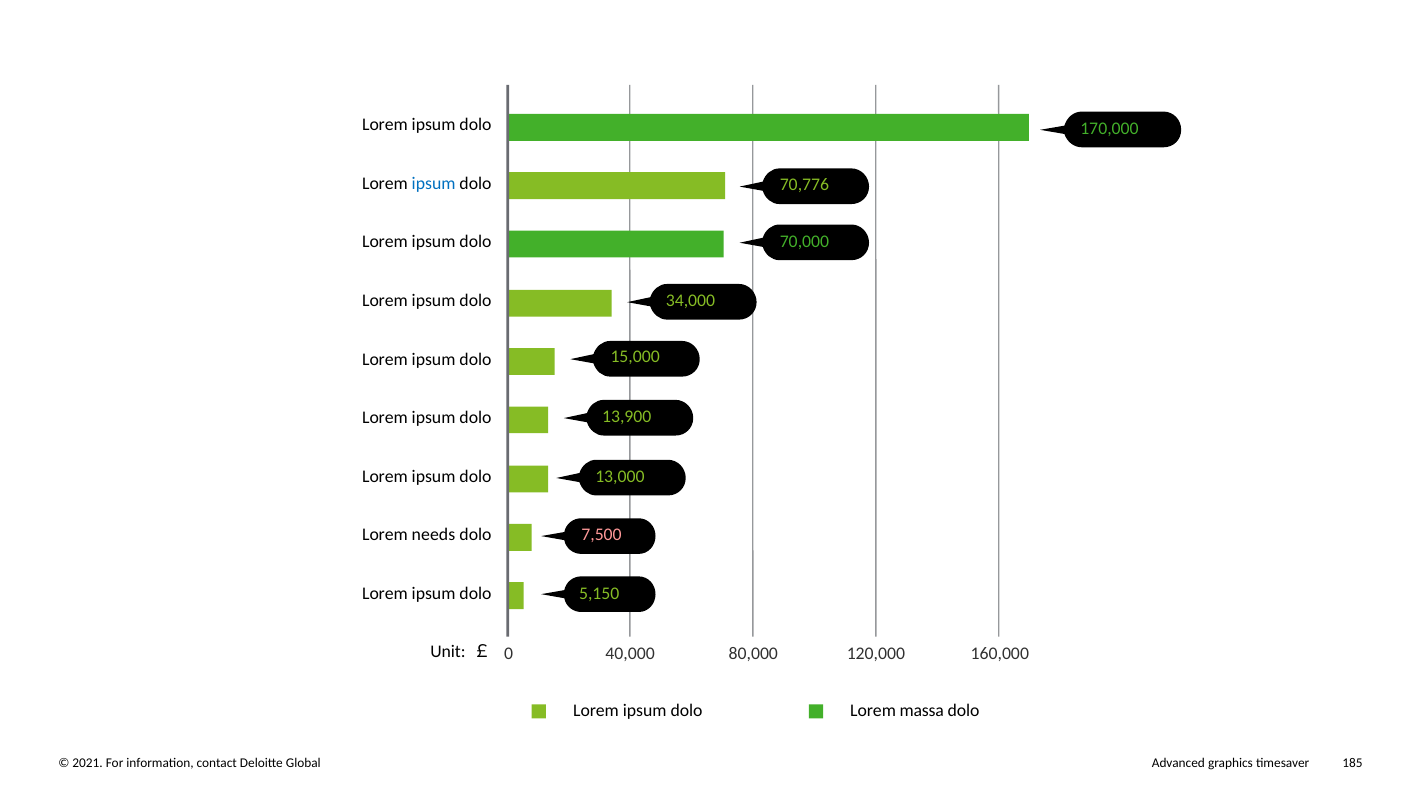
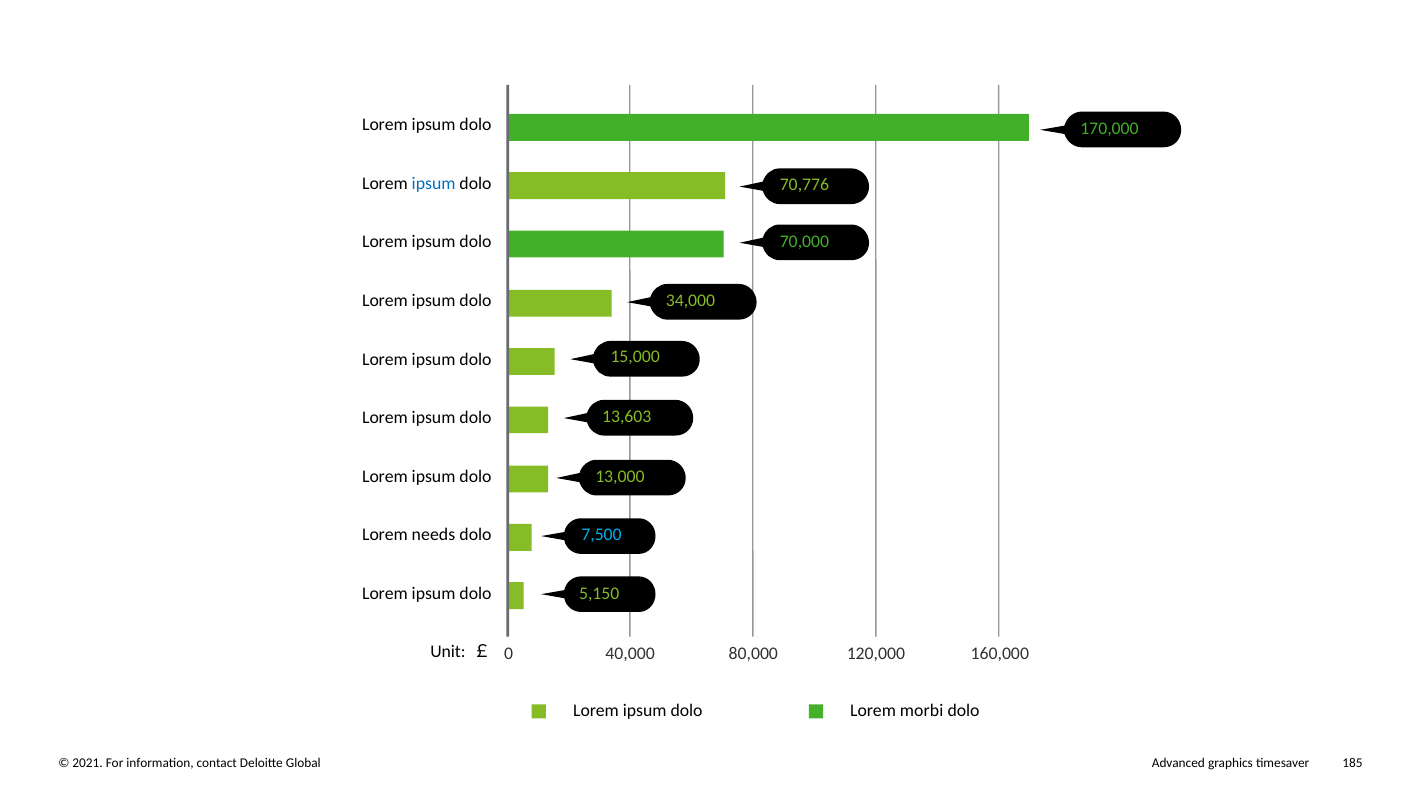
13,900: 13,900 -> 13,603
7,500 colour: pink -> light blue
massa: massa -> morbi
